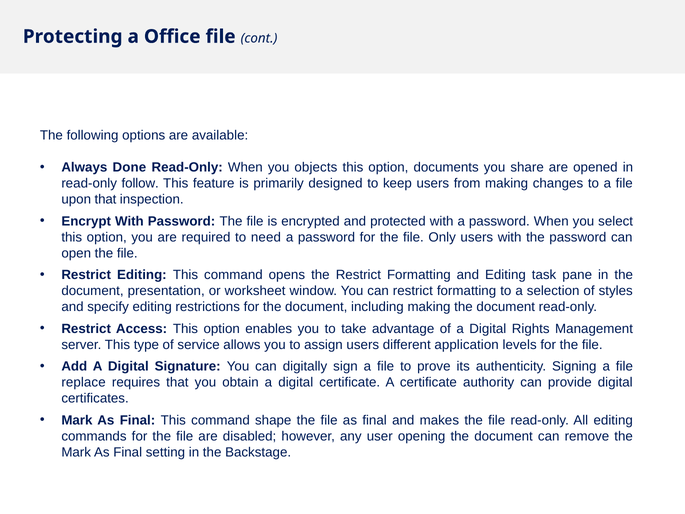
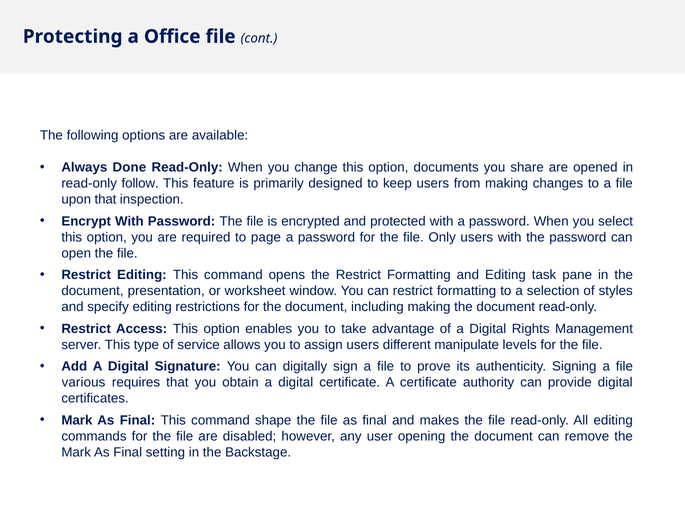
objects: objects -> change
need: need -> page
application: application -> manipulate
replace: replace -> various
